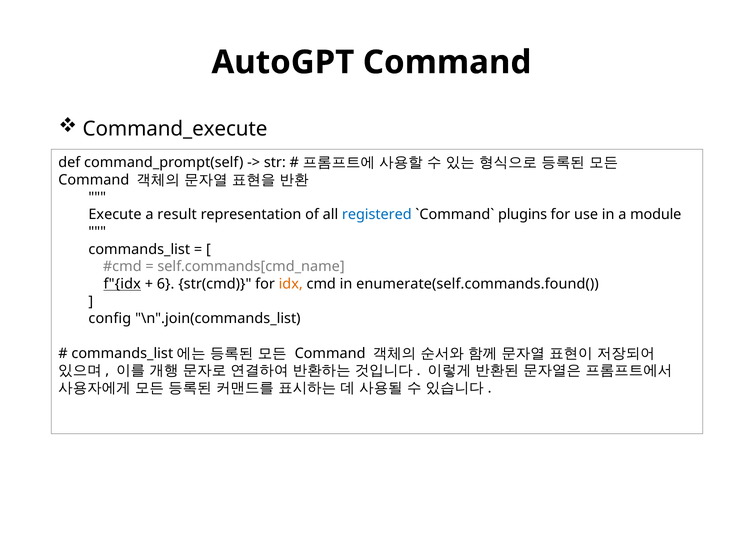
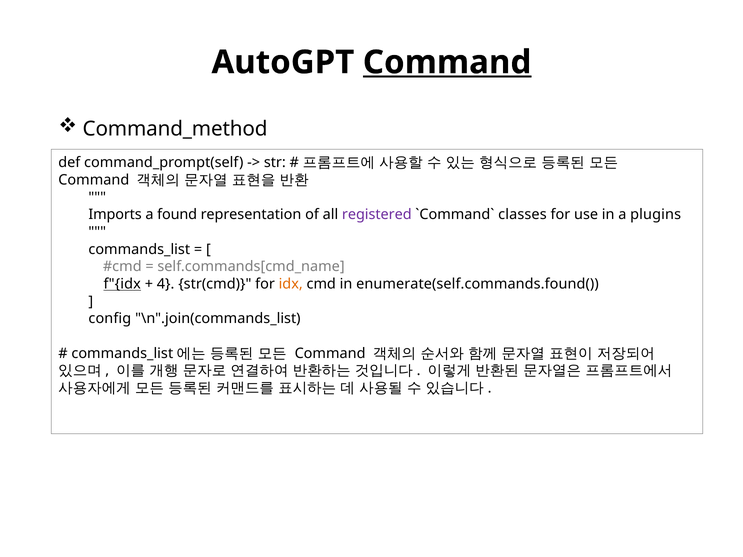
Command at (447, 62) underline: none -> present
Command_execute: Command_execute -> Command_method
Execute: Execute -> Imports
result: result -> found
registered colour: blue -> purple
plugins: plugins -> classes
module: module -> plugins
6: 6 -> 4
